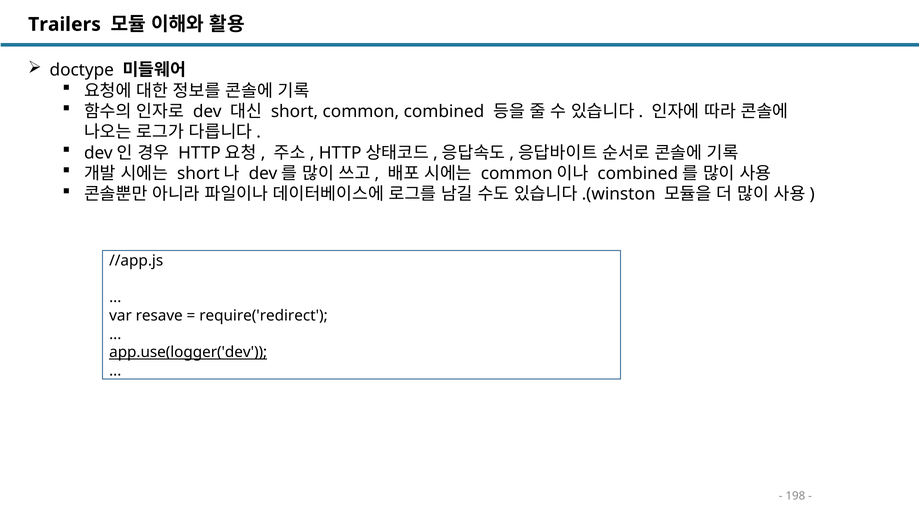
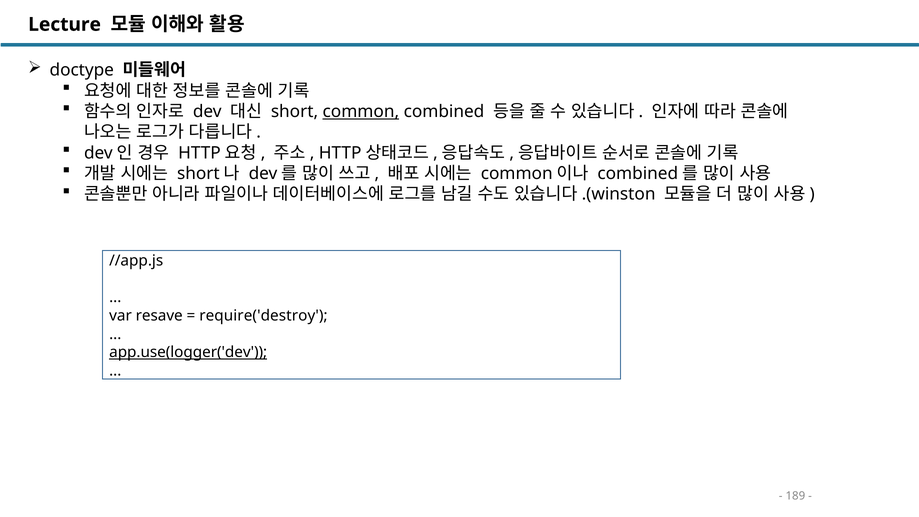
Trailers: Trailers -> Lecture
common underline: none -> present
require('redirect: require('redirect -> require('destroy
198: 198 -> 189
